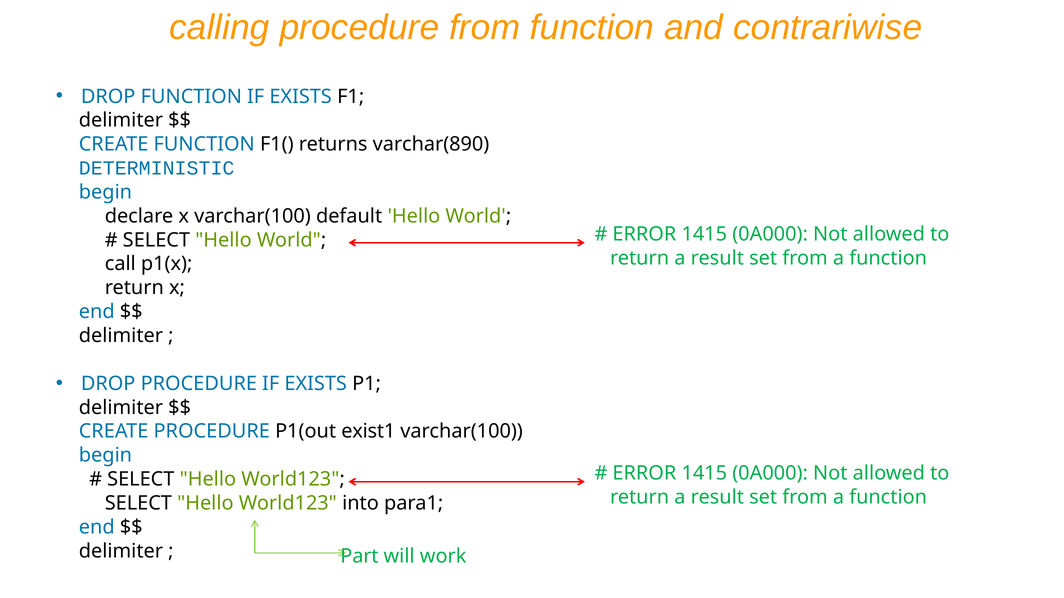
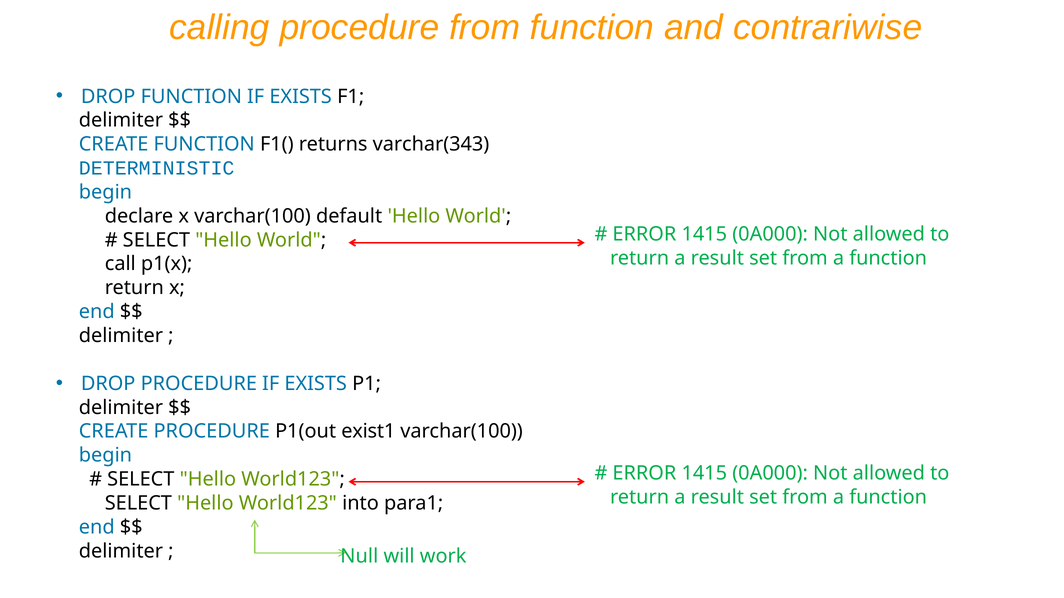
varchar(890: varchar(890 -> varchar(343
Part: Part -> Null
